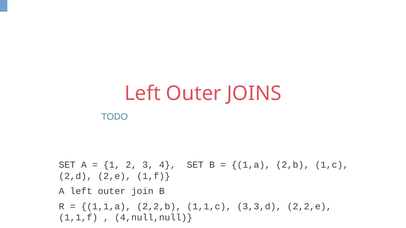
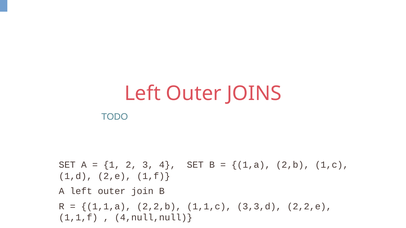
2,d: 2,d -> 1,d
